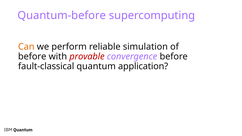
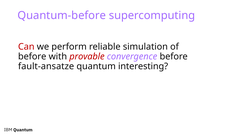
Can colour: orange -> red
fault-classical: fault-classical -> fault-ansatze
application: application -> interesting
